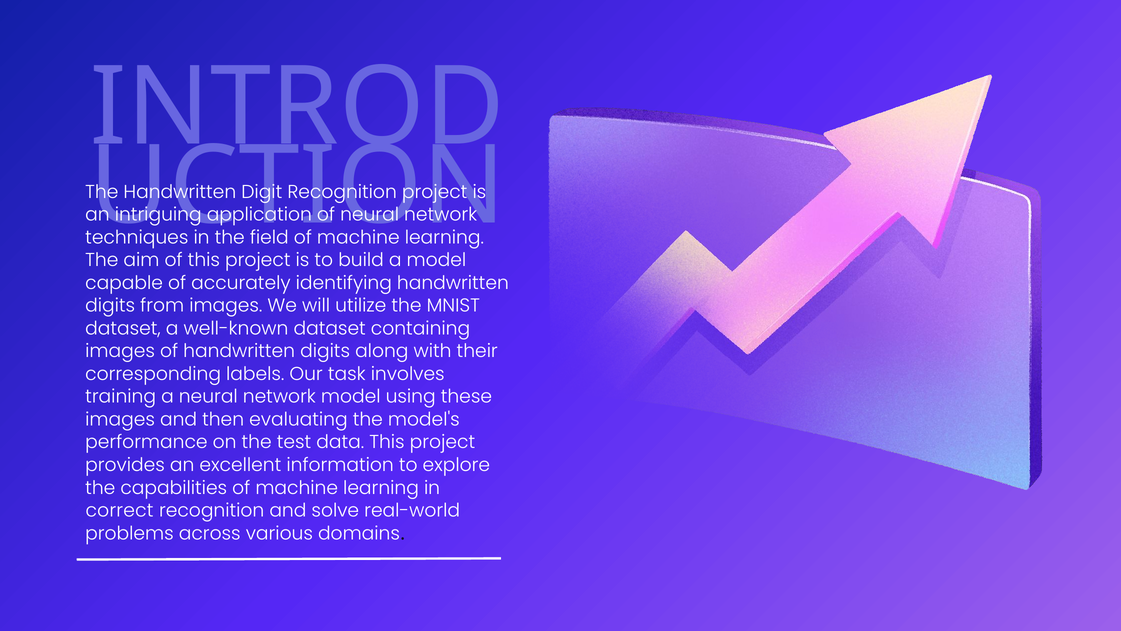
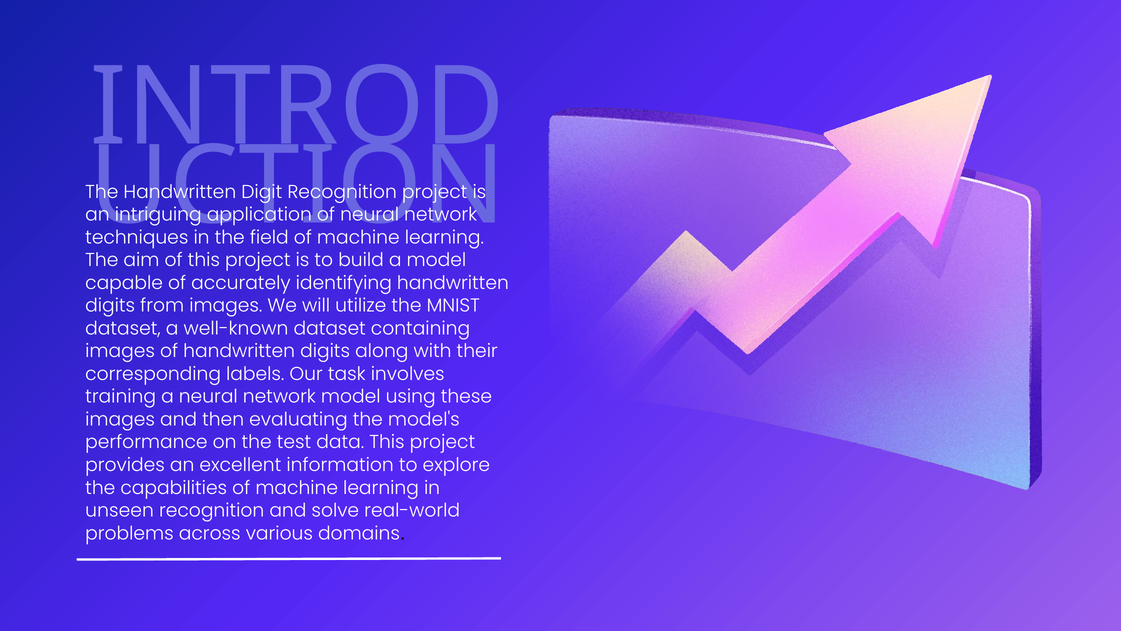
correct: correct -> unseen
